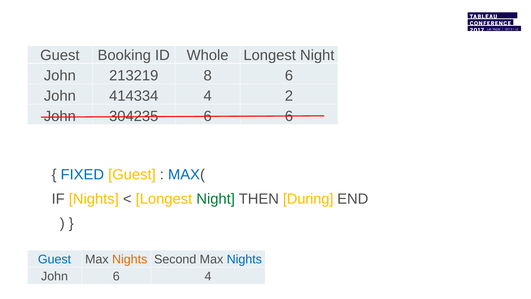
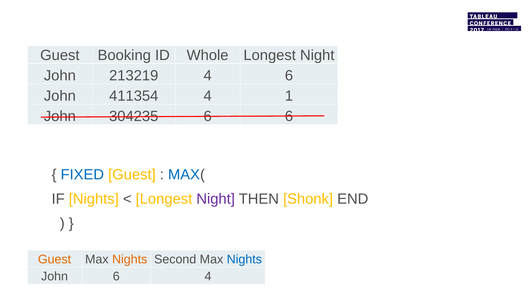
213219 8: 8 -> 4
414334: 414334 -> 411354
2: 2 -> 1
Night at (216, 199) colour: green -> purple
During: During -> Shonk
Guest at (55, 259) colour: blue -> orange
